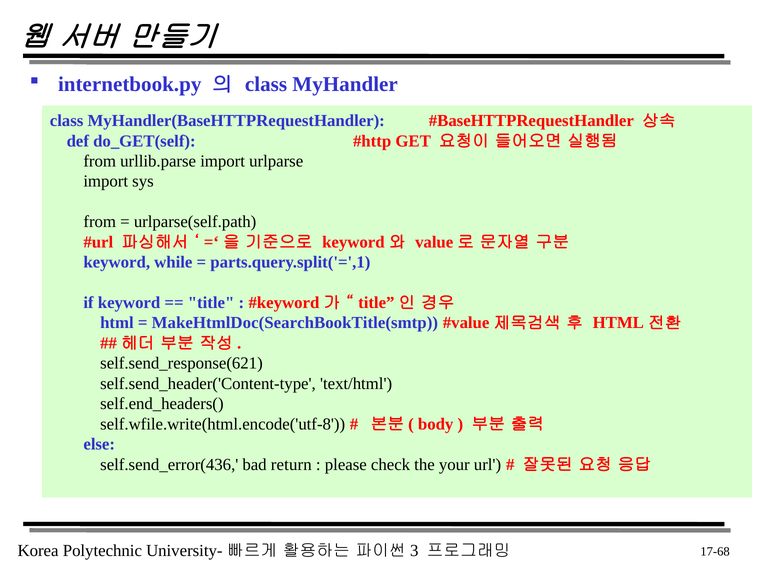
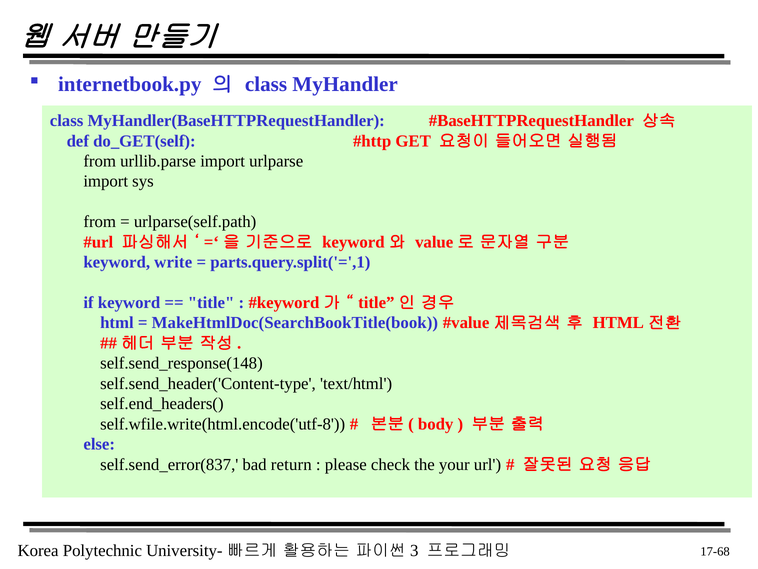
while: while -> write
MakeHtmlDoc(SearchBookTitle(smtp: MakeHtmlDoc(SearchBookTitle(smtp -> MakeHtmlDoc(SearchBookTitle(book
self.send_response(621: self.send_response(621 -> self.send_response(148
self.send_error(436: self.send_error(436 -> self.send_error(837
